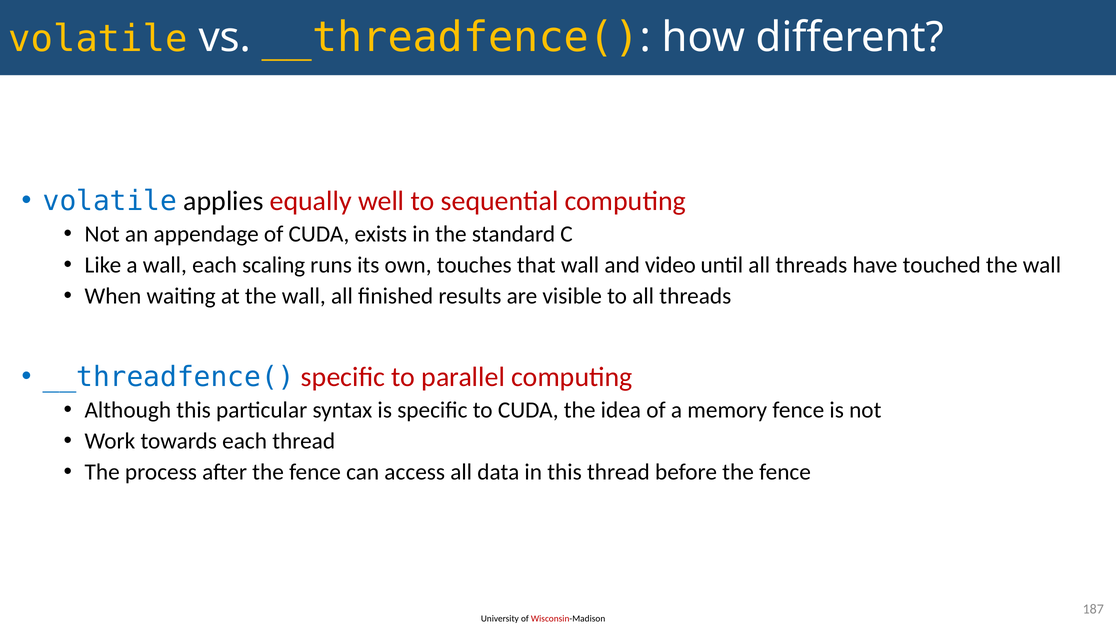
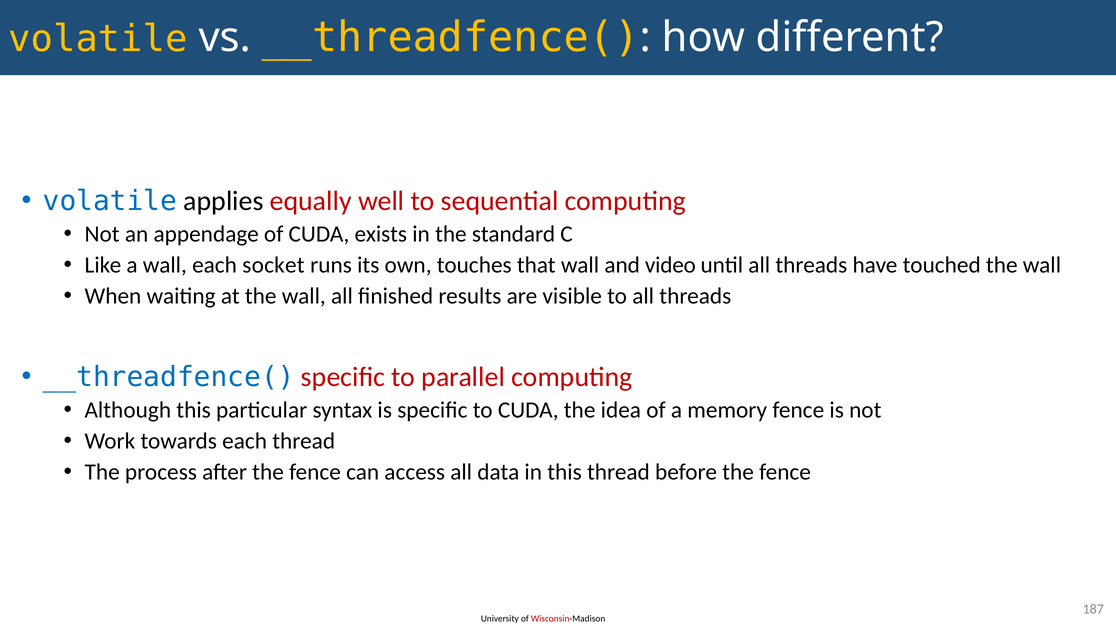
scaling: scaling -> socket
